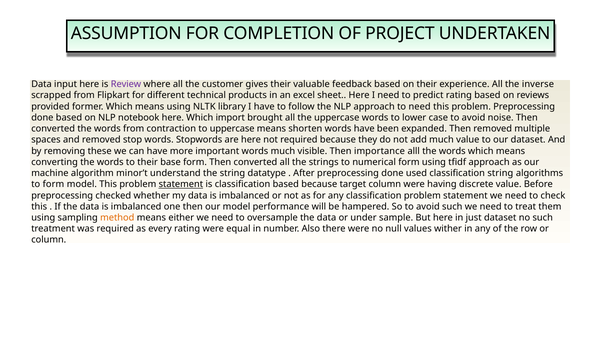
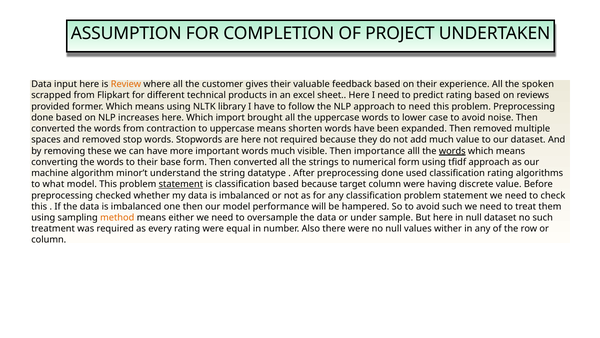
Review colour: purple -> orange
inverse: inverse -> spoken
notebook: notebook -> increases
words at (452, 151) underline: none -> present
classification string: string -> rating
to form: form -> what
in just: just -> null
